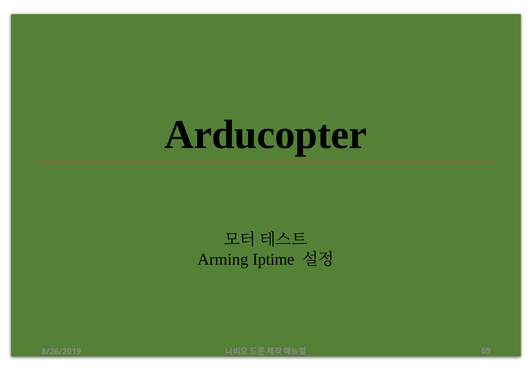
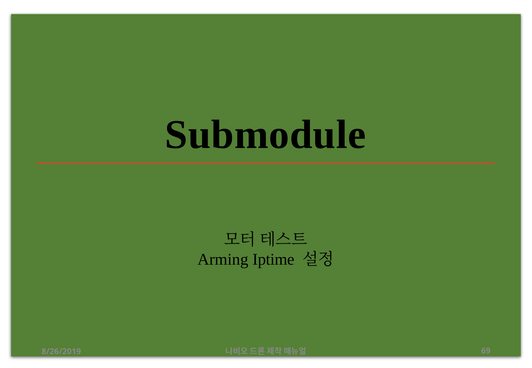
Arducopter: Arducopter -> Submodule
